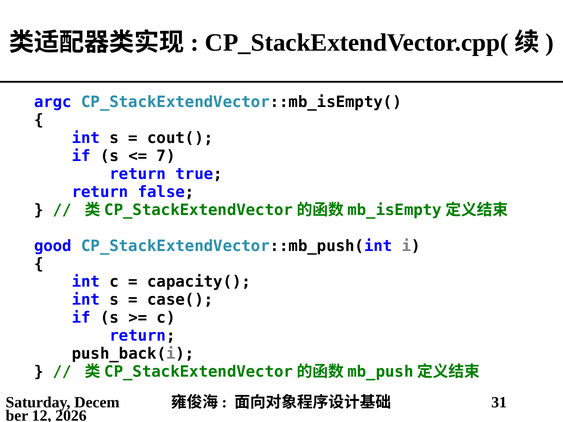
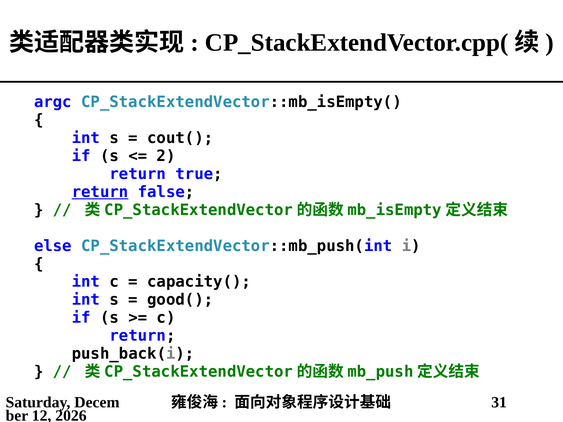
7: 7 -> 2
return at (100, 192) underline: none -> present
good: good -> else
case(: case( -> good(
